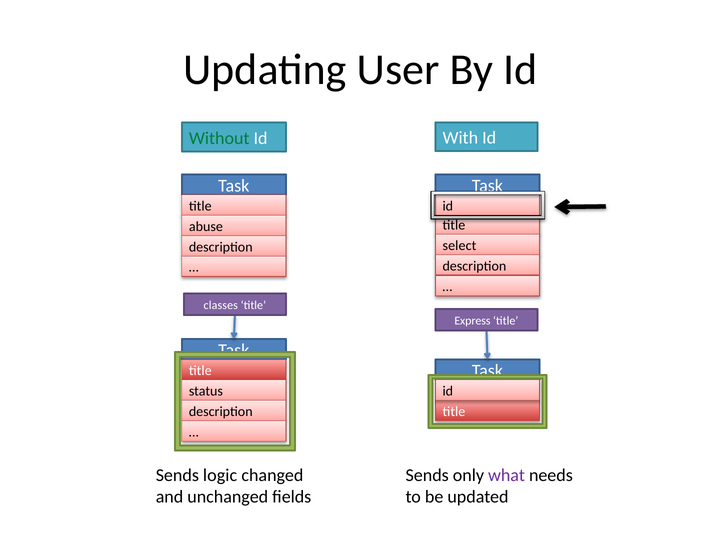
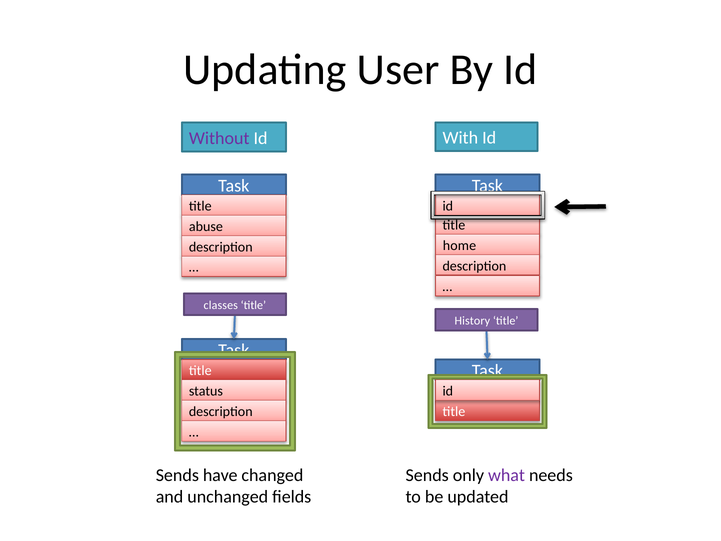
Without colour: green -> purple
select: select -> home
Express: Express -> History
logic: logic -> have
